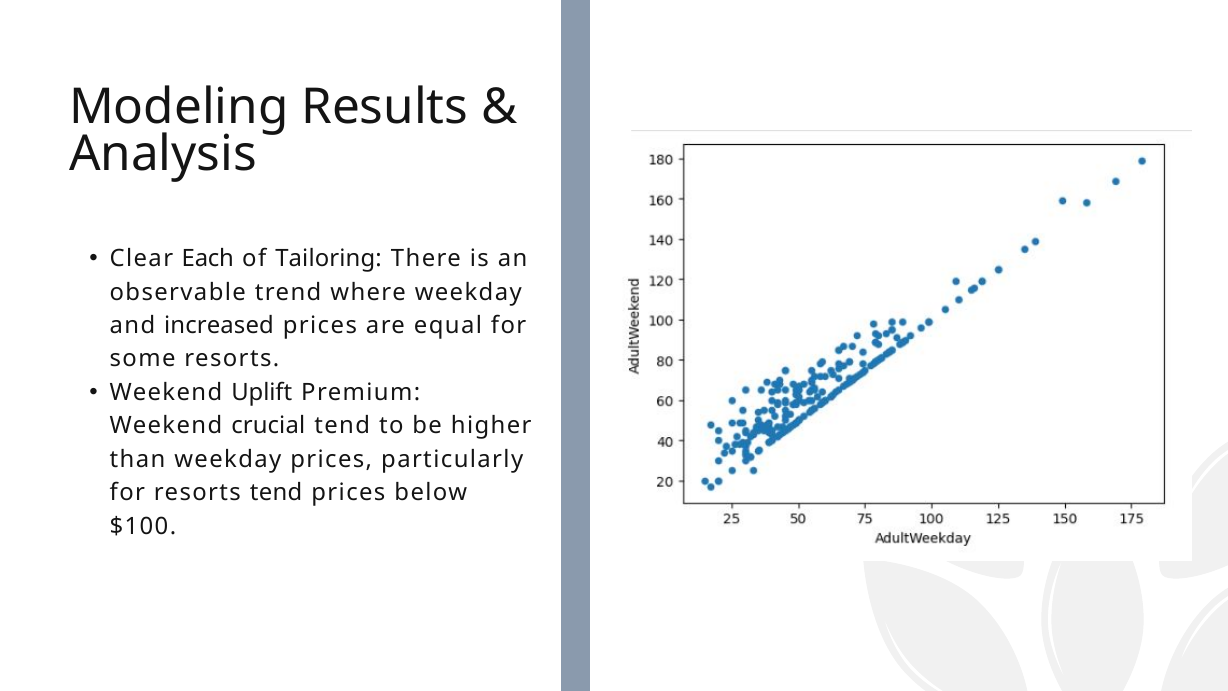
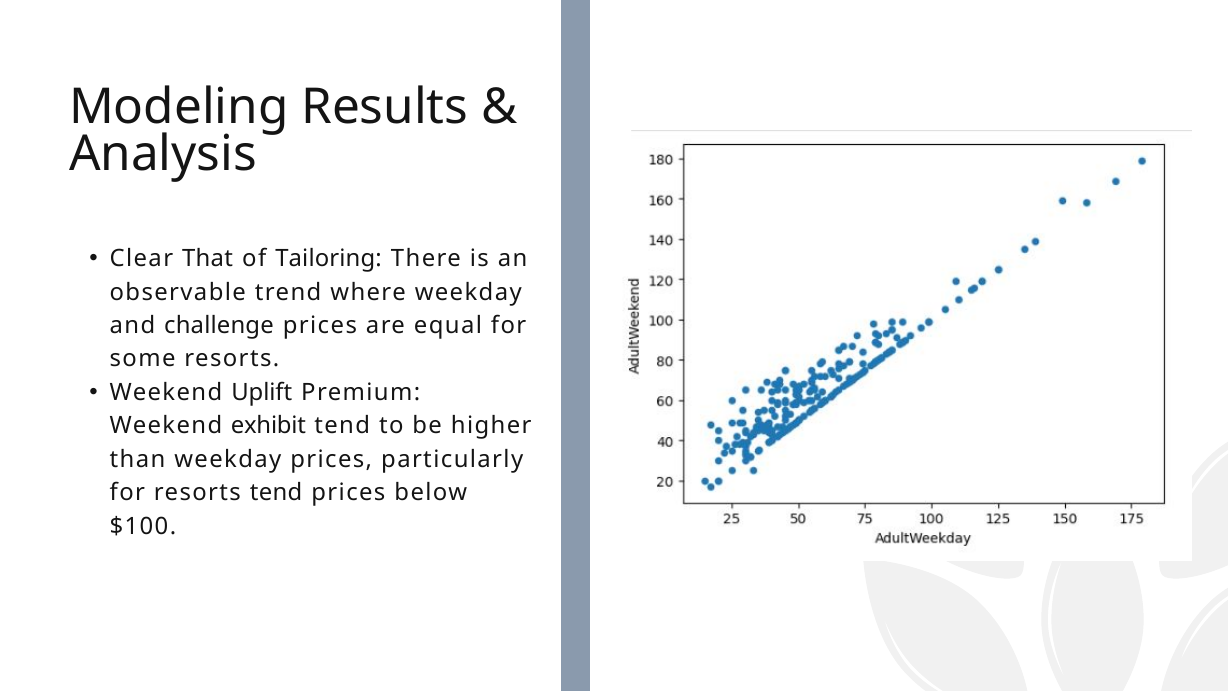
Each: Each -> That
increased: increased -> challenge
crucial: crucial -> exhibit
